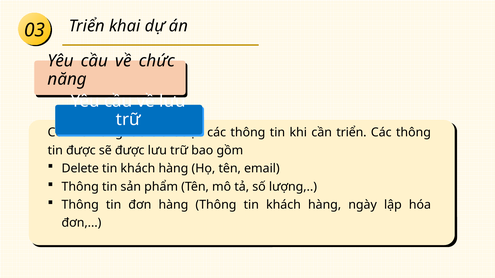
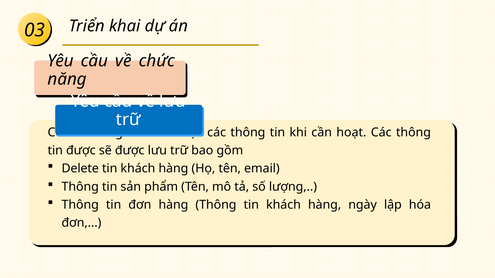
cần triển: triển -> hoạt
